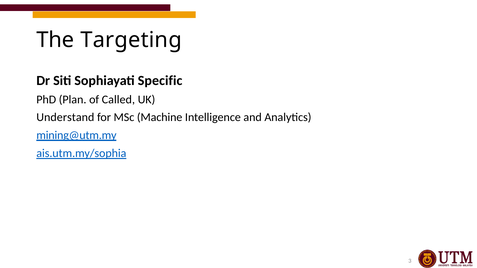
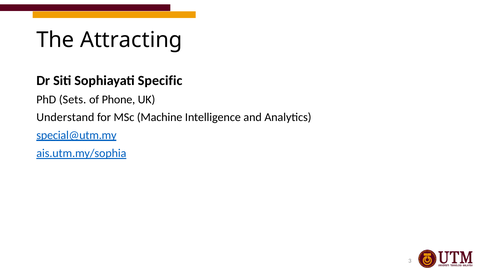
Targeting: Targeting -> Attracting
Plan: Plan -> Sets
Called: Called -> Phone
mining@utm.my: mining@utm.my -> special@utm.my
